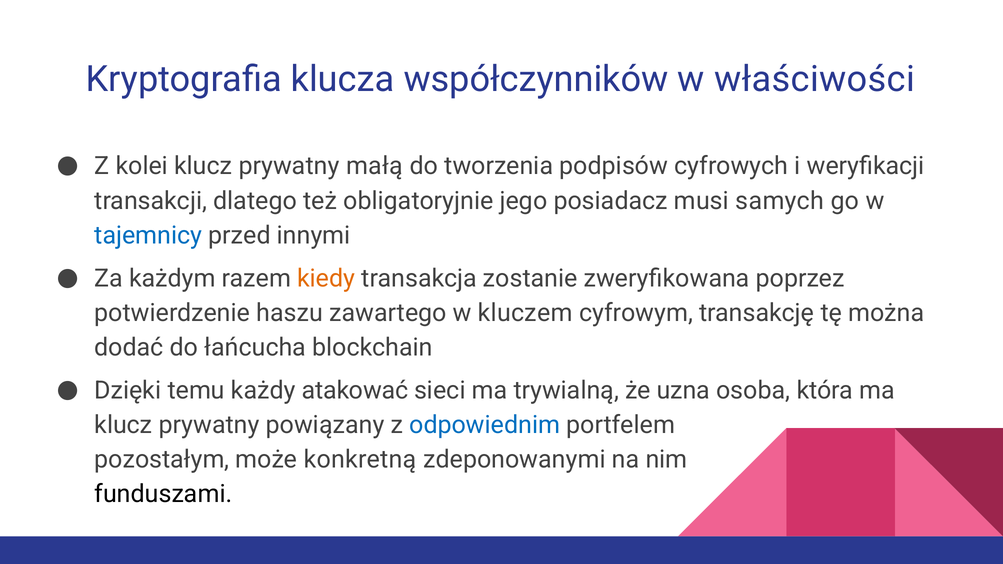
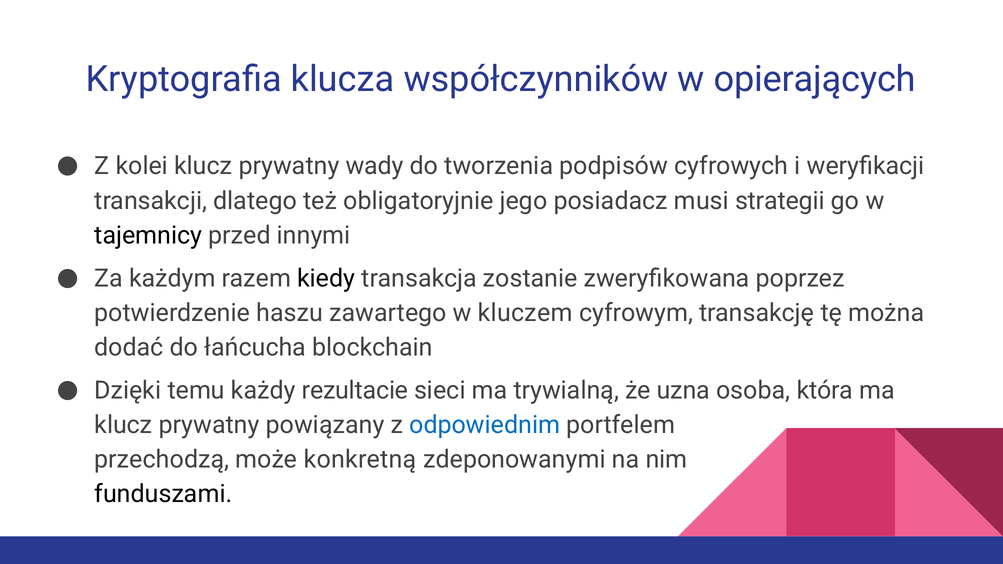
właściwości: właściwości -> opierających
małą: małą -> wady
samych: samych -> strategii
tajemnicy colour: blue -> black
kiedy colour: orange -> black
atakować: atakować -> rezultacie
pozostałym: pozostałym -> przechodzą
